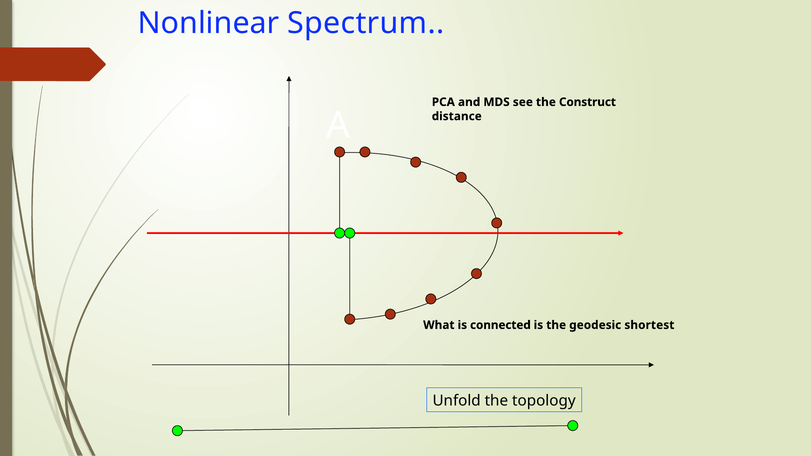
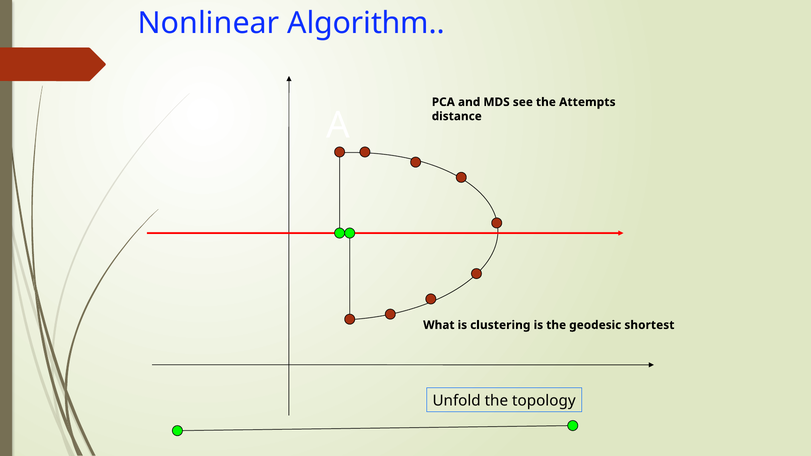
Spectrum: Spectrum -> Algorithm
Construct: Construct -> Attempts
connected: connected -> clustering
